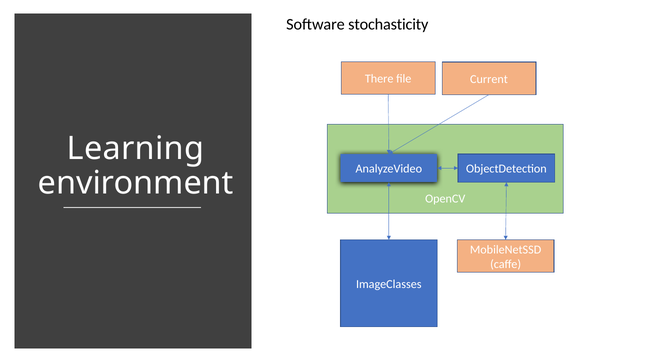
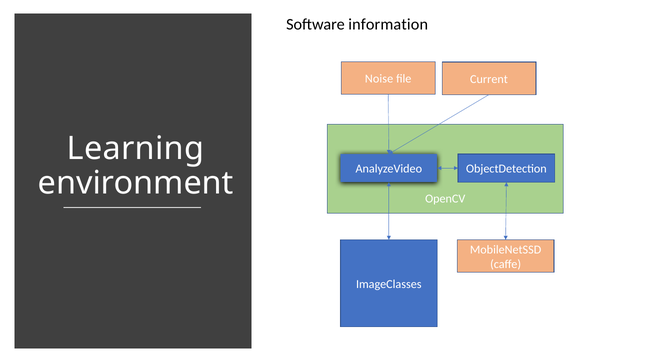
stochasticity: stochasticity -> information
There: There -> Noise
